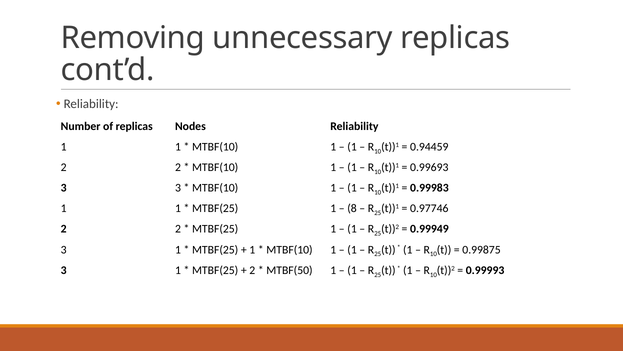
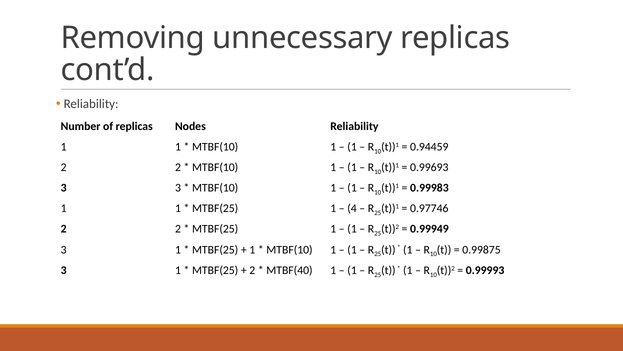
8: 8 -> 4
MTBF(50: MTBF(50 -> MTBF(40
